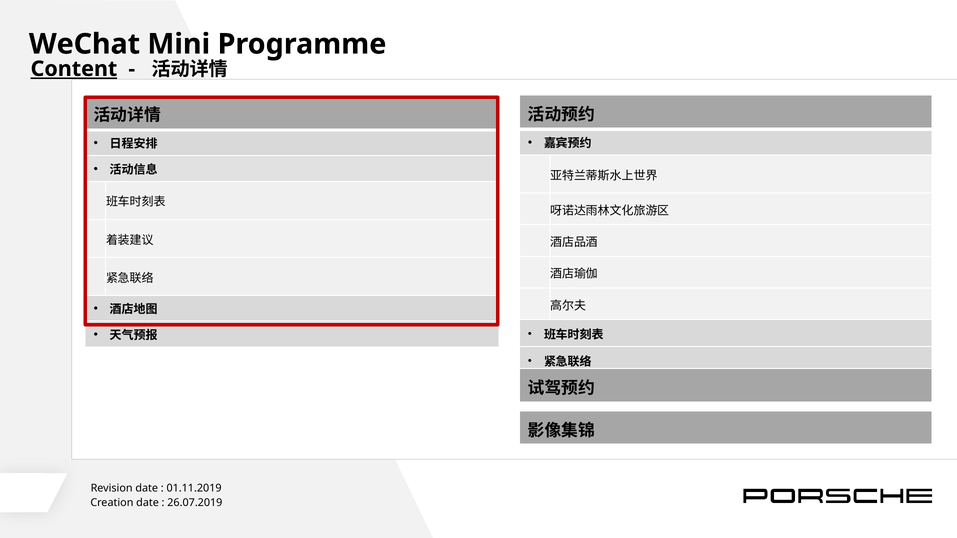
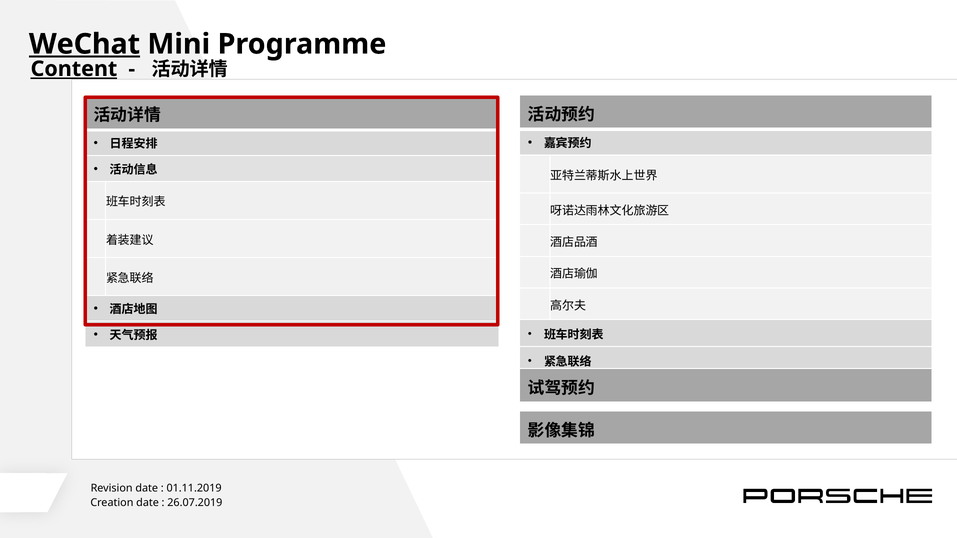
WeChat underline: none -> present
